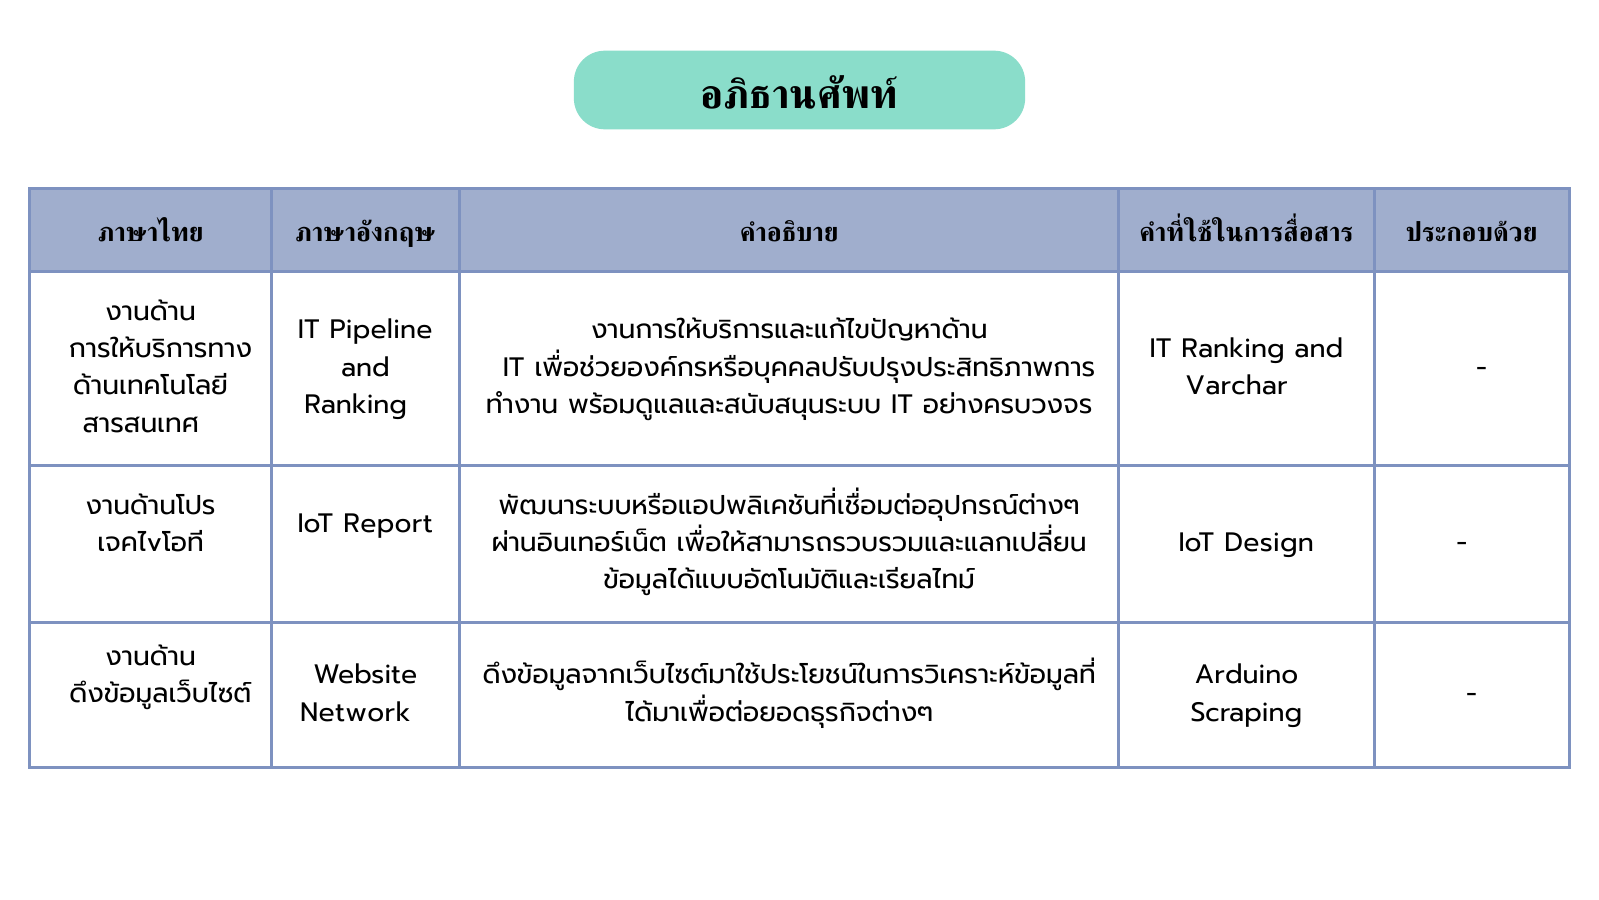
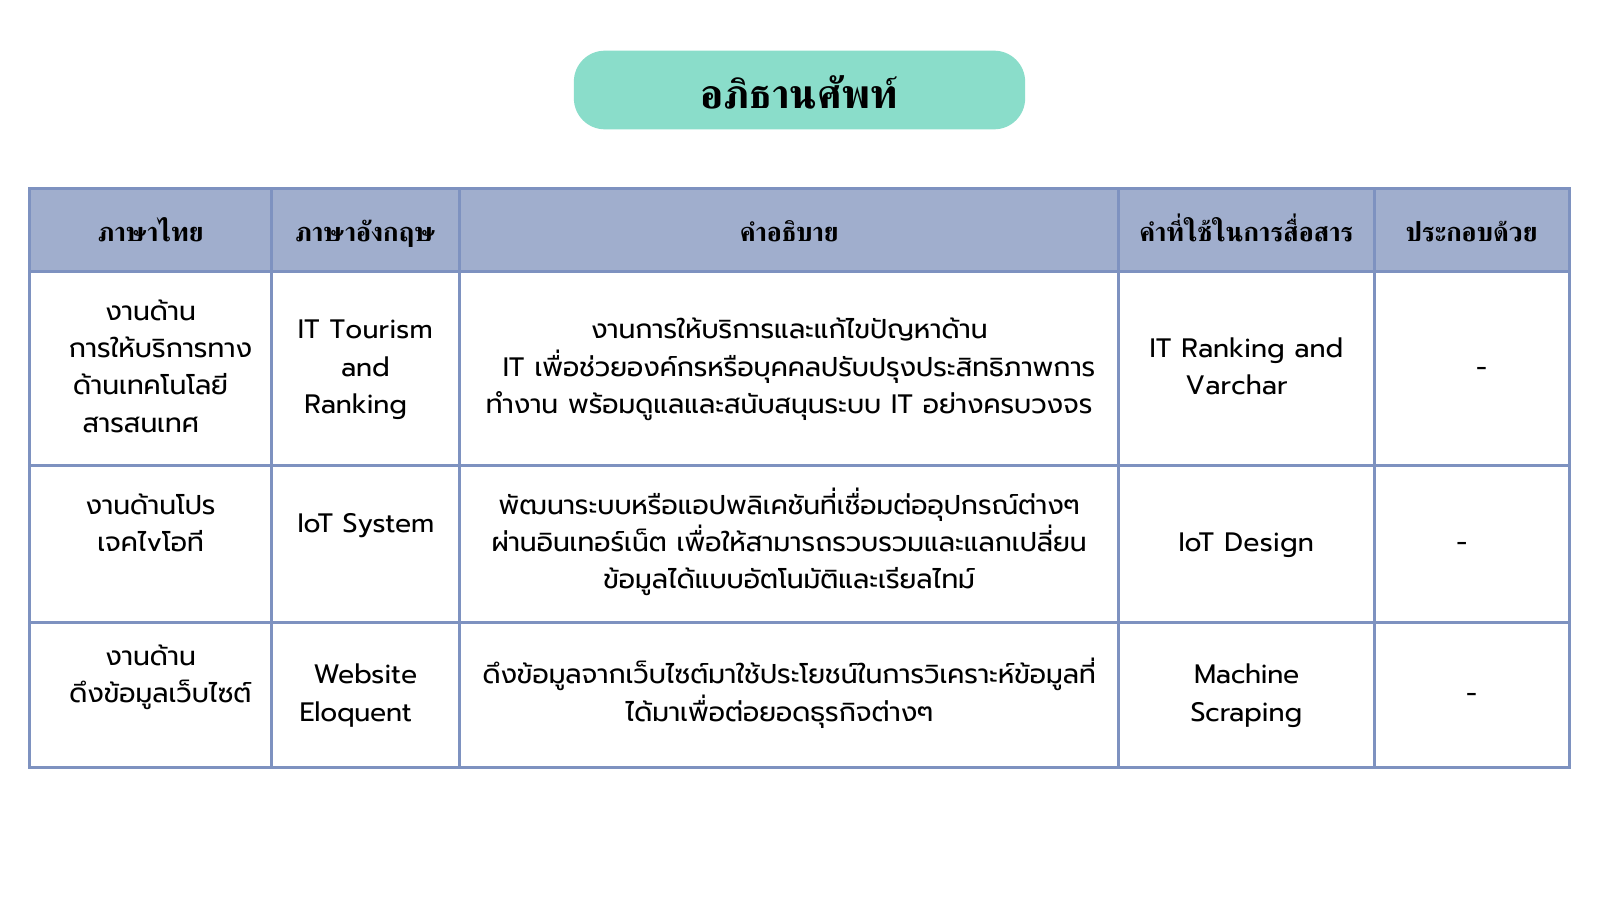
Pipeline: Pipeline -> Tourism
Report: Report -> System
Arduino: Arduino -> Machine
Network: Network -> Eloquent
